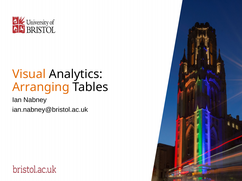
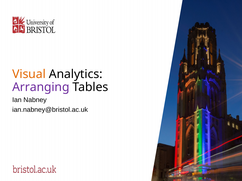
Arranging colour: orange -> purple
